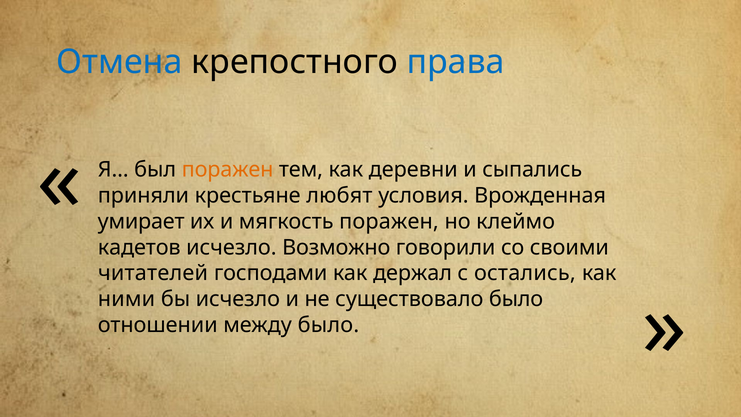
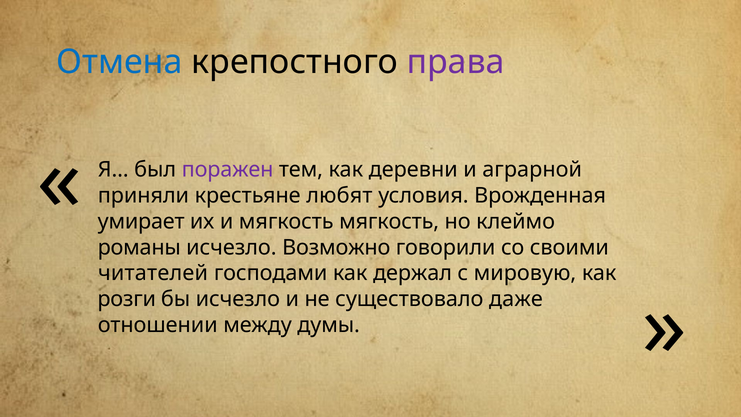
права colour: blue -> purple
поражен at (228, 170) colour: orange -> purple
сыпались: сыпались -> аграрной
мягкость поражен: поражен -> мягкость
кадетов: кадетов -> романы
остались: остались -> мировую
ними: ними -> розги
существовало было: было -> даже
между было: было -> думы
